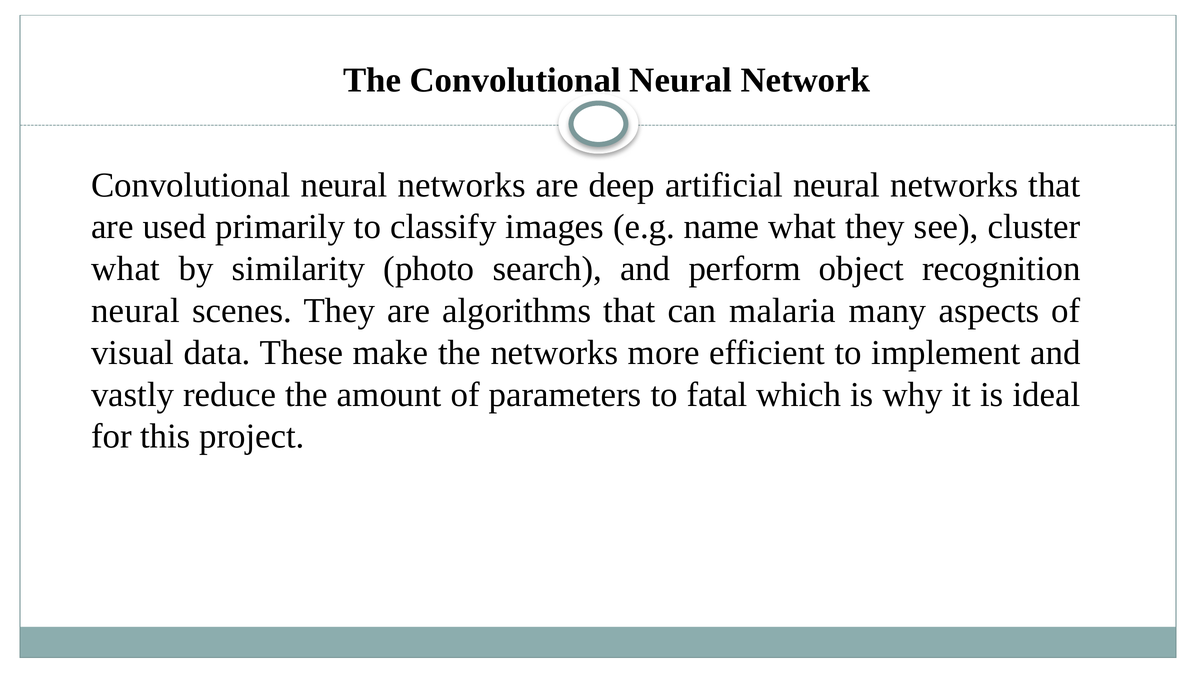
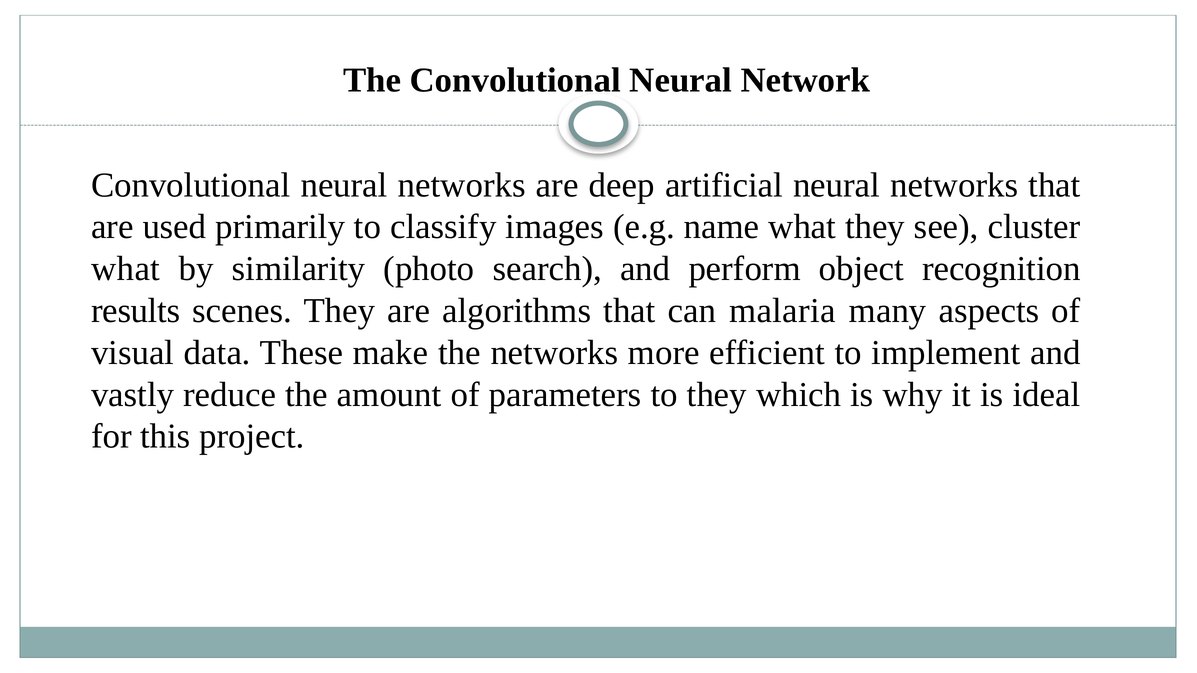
neural at (135, 311): neural -> results
to fatal: fatal -> they
